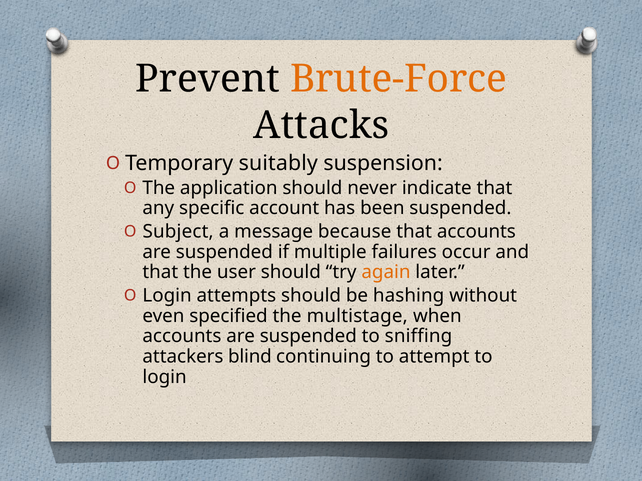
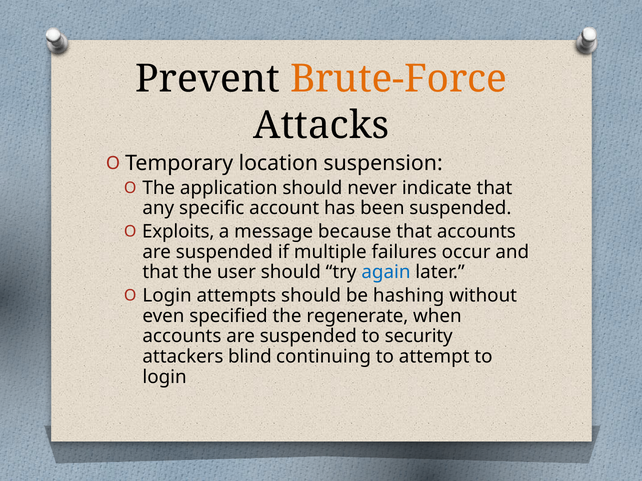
suitably: suitably -> location
Subject: Subject -> Exploits
again colour: orange -> blue
multistage: multistage -> regenerate
sniffing: sniffing -> security
